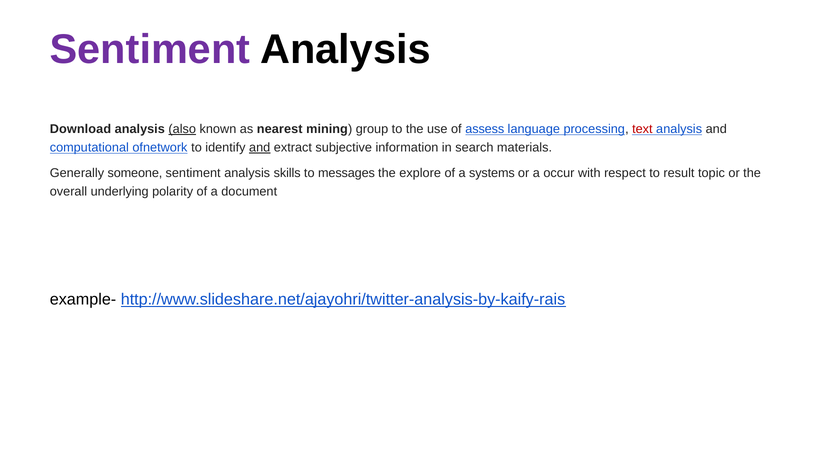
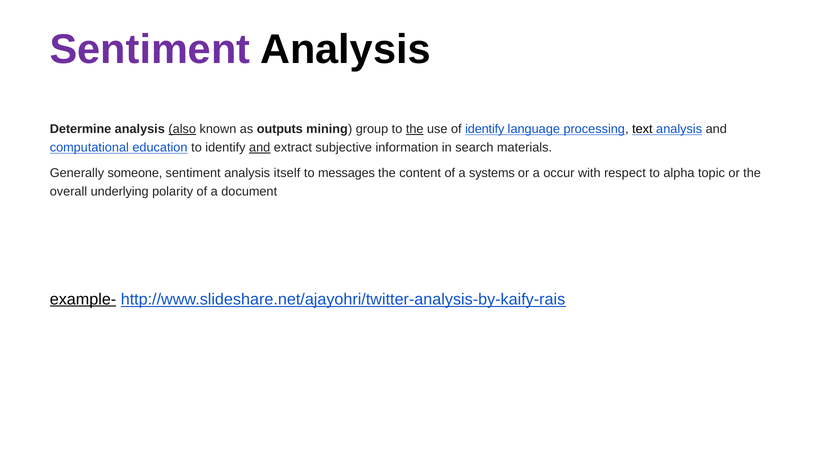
Download: Download -> Determine
nearest: nearest -> outputs
the at (415, 129) underline: none -> present
of assess: assess -> identify
text colour: red -> black
ofnetwork: ofnetwork -> education
skills: skills -> itself
explore: explore -> content
result: result -> alpha
example- underline: none -> present
